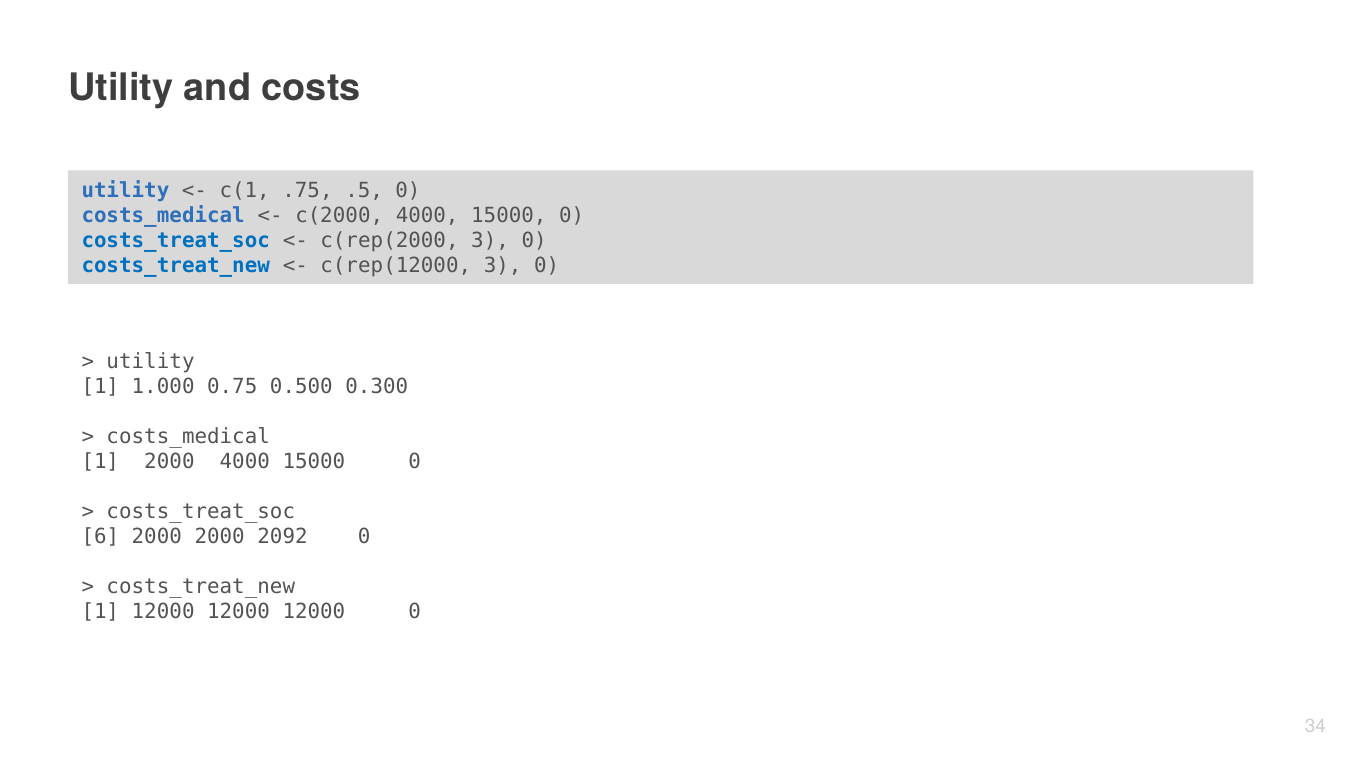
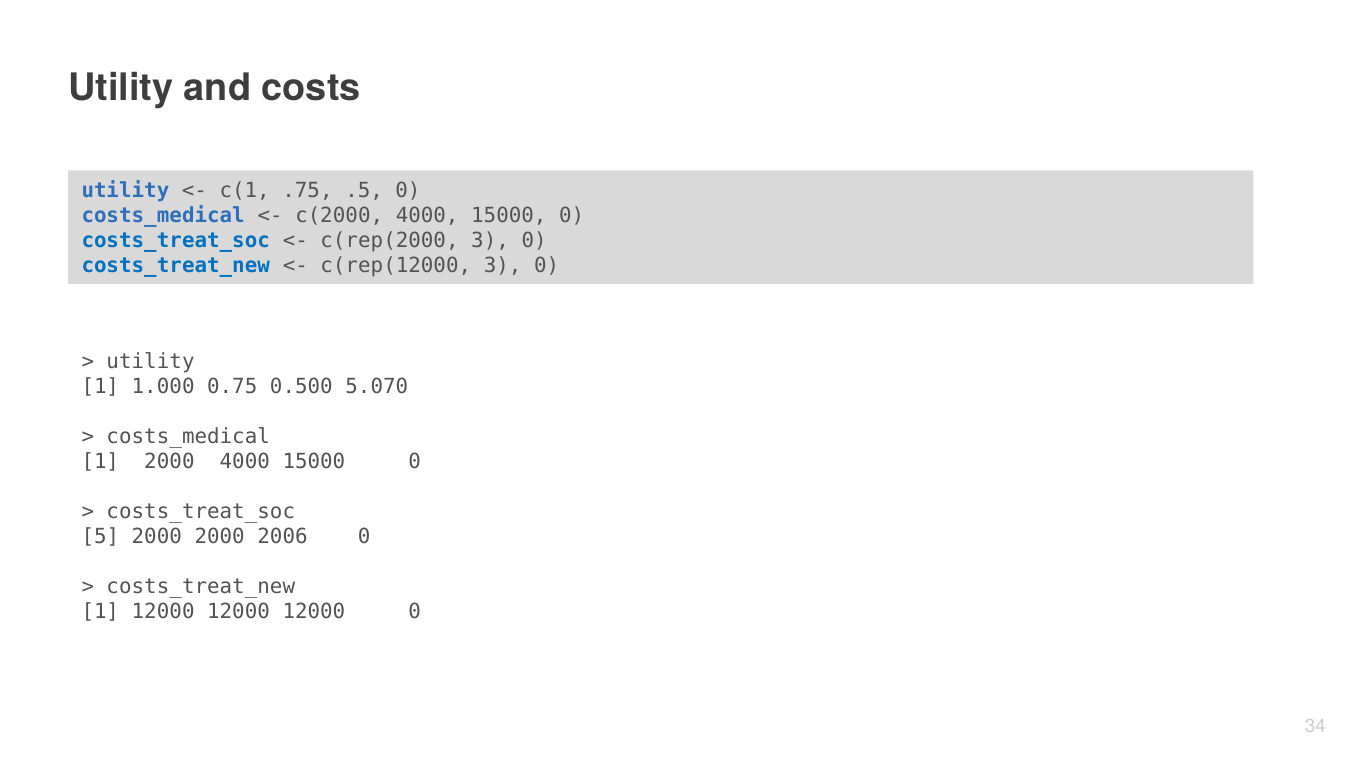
0.300: 0.300 -> 5.070
6: 6 -> 5
2092: 2092 -> 2006
